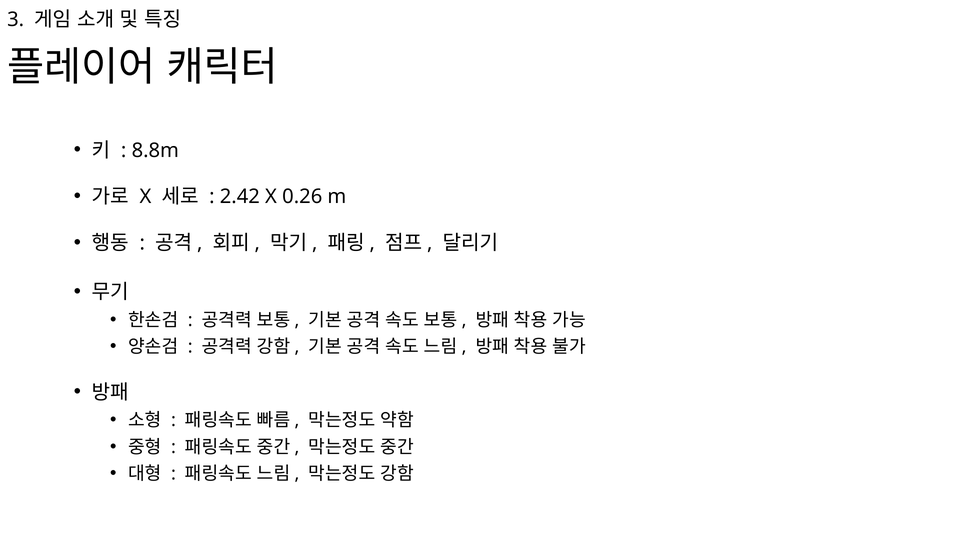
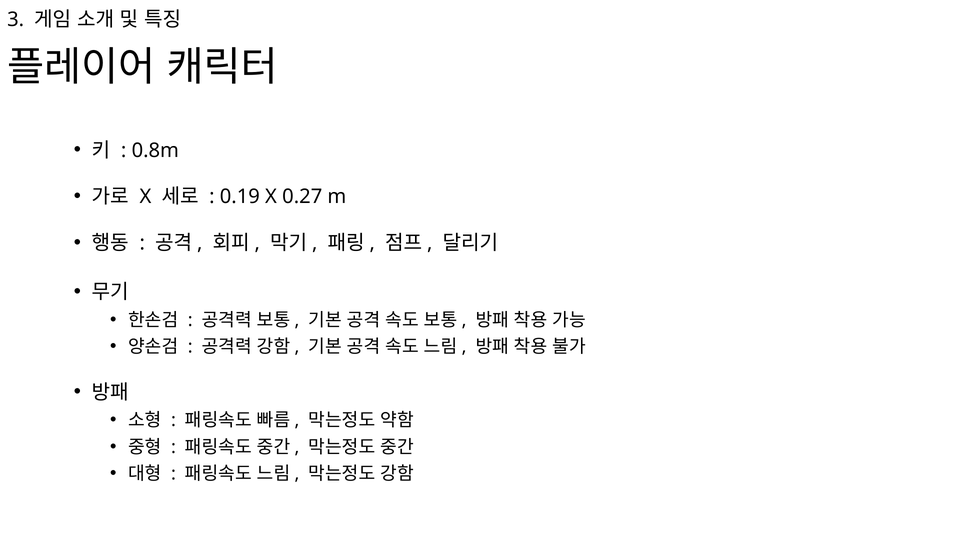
8.8m: 8.8m -> 0.8m
2.42: 2.42 -> 0.19
0.26: 0.26 -> 0.27
